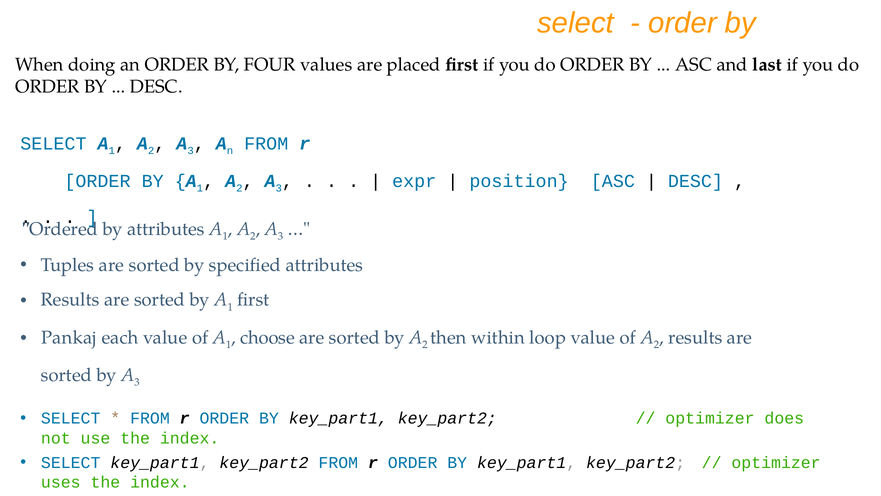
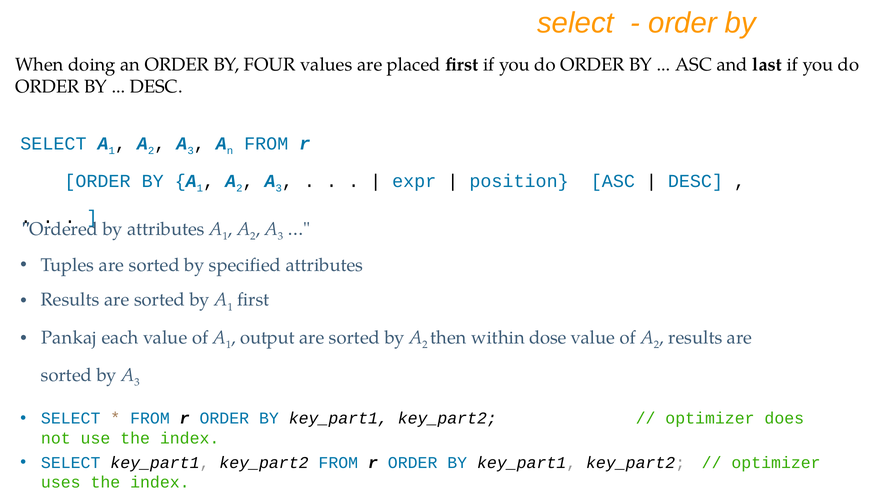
choose: choose -> output
loop: loop -> dose
